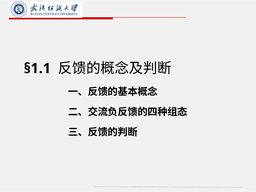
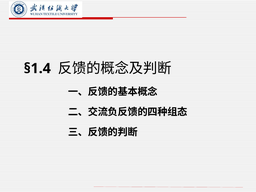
§1.1: §1.1 -> §1.4
